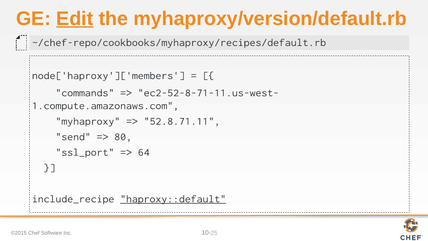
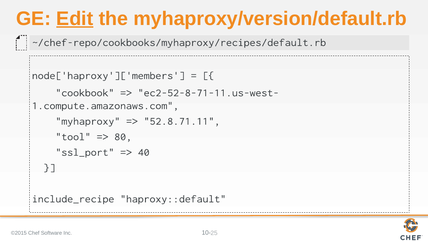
commands: commands -> cookbook
send: send -> tool
64: 64 -> 40
haproxy::default underline: present -> none
